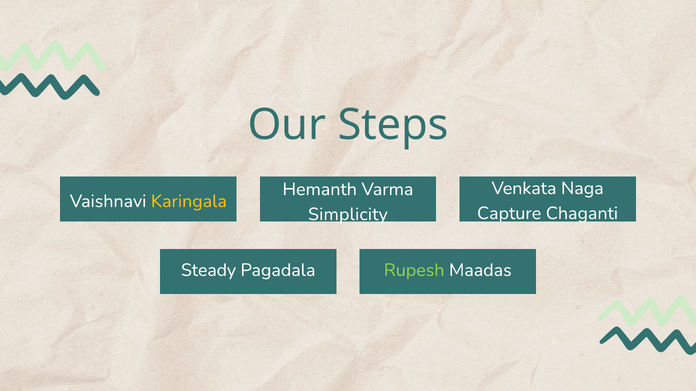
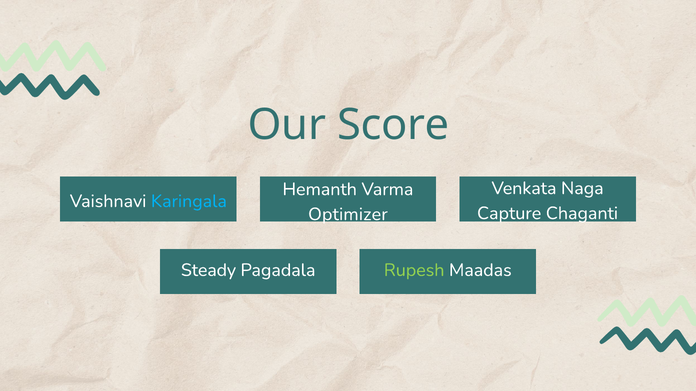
Steps: Steps -> Score
Karingala colour: yellow -> light blue
Simplicity: Simplicity -> Optimizer
